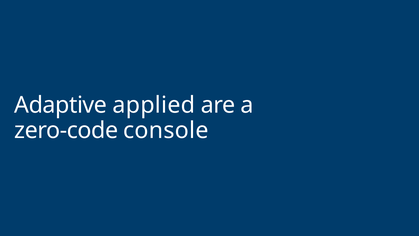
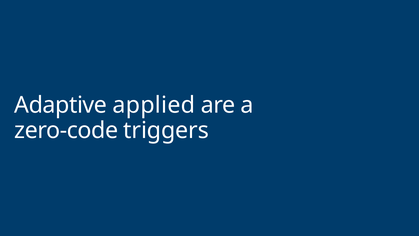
console: console -> triggers
